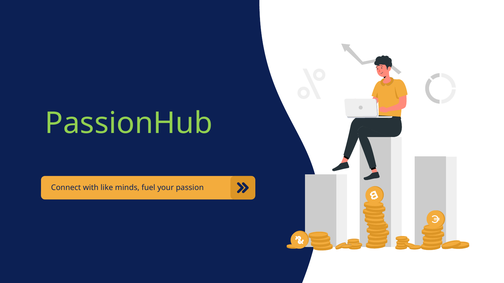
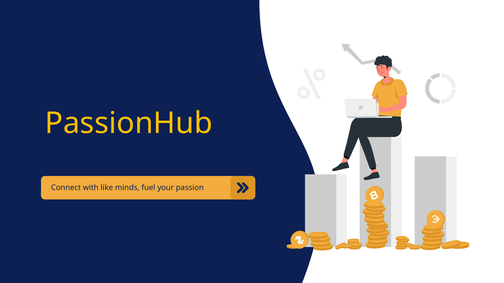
PassionHub colour: light green -> yellow
